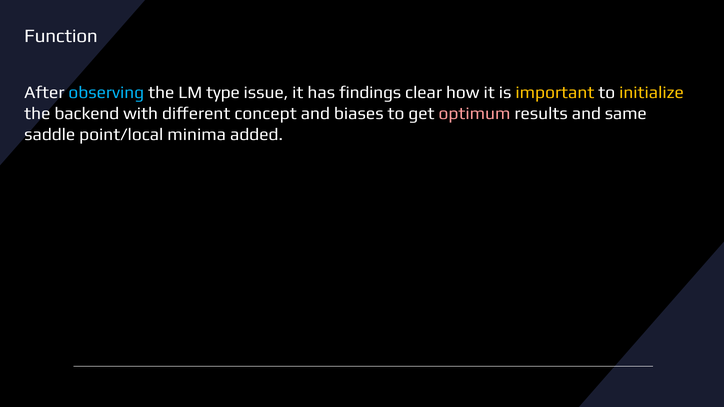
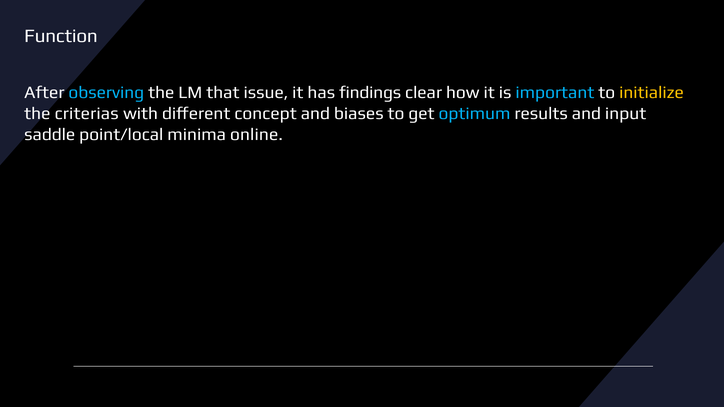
type: type -> that
important colour: yellow -> light blue
backend: backend -> criterias
optimum colour: pink -> light blue
same: same -> input
added: added -> online
